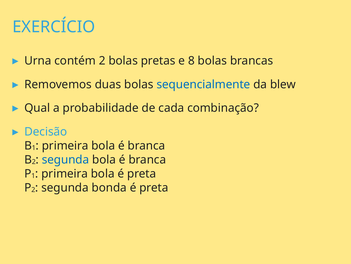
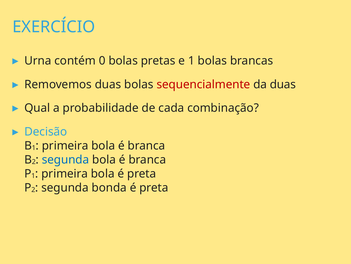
contém 2: 2 -> 0
e 8: 8 -> 1
sequencialmente colour: blue -> red
da blew: blew -> duas
